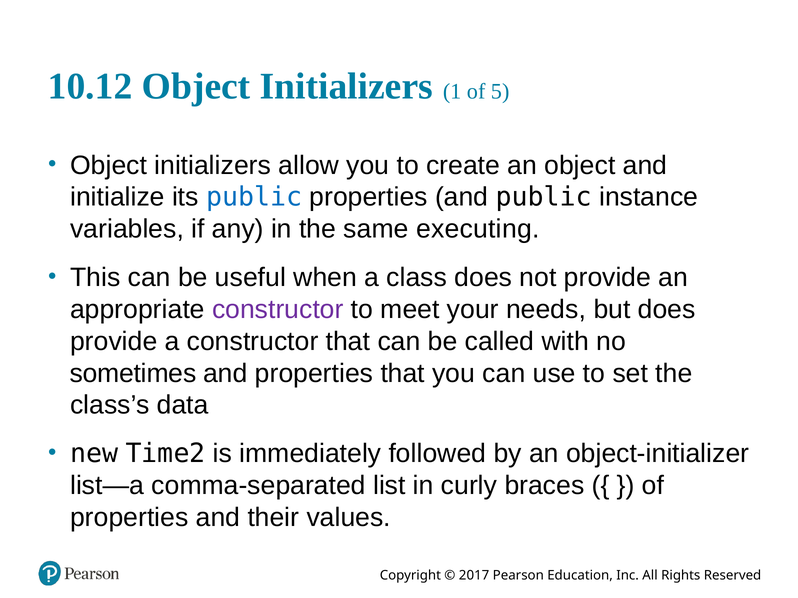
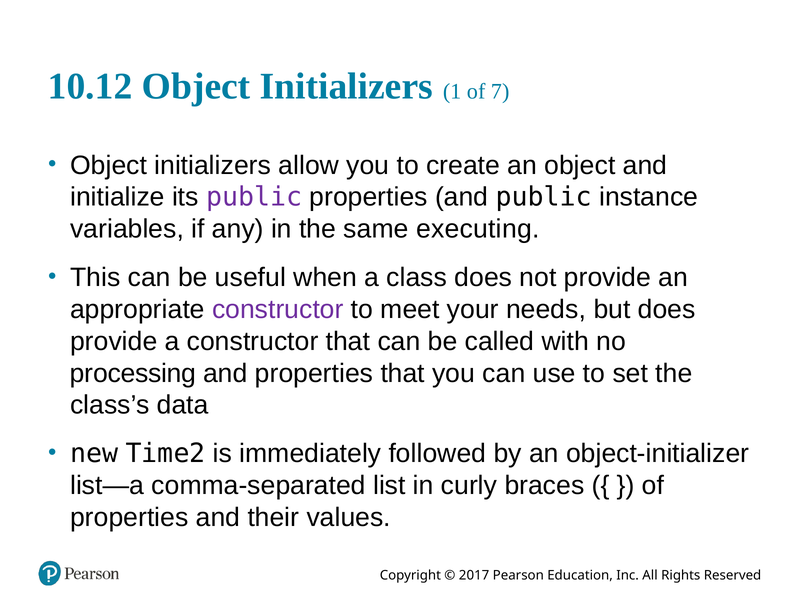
5: 5 -> 7
public at (254, 197) colour: blue -> purple
sometimes: sometimes -> processing
